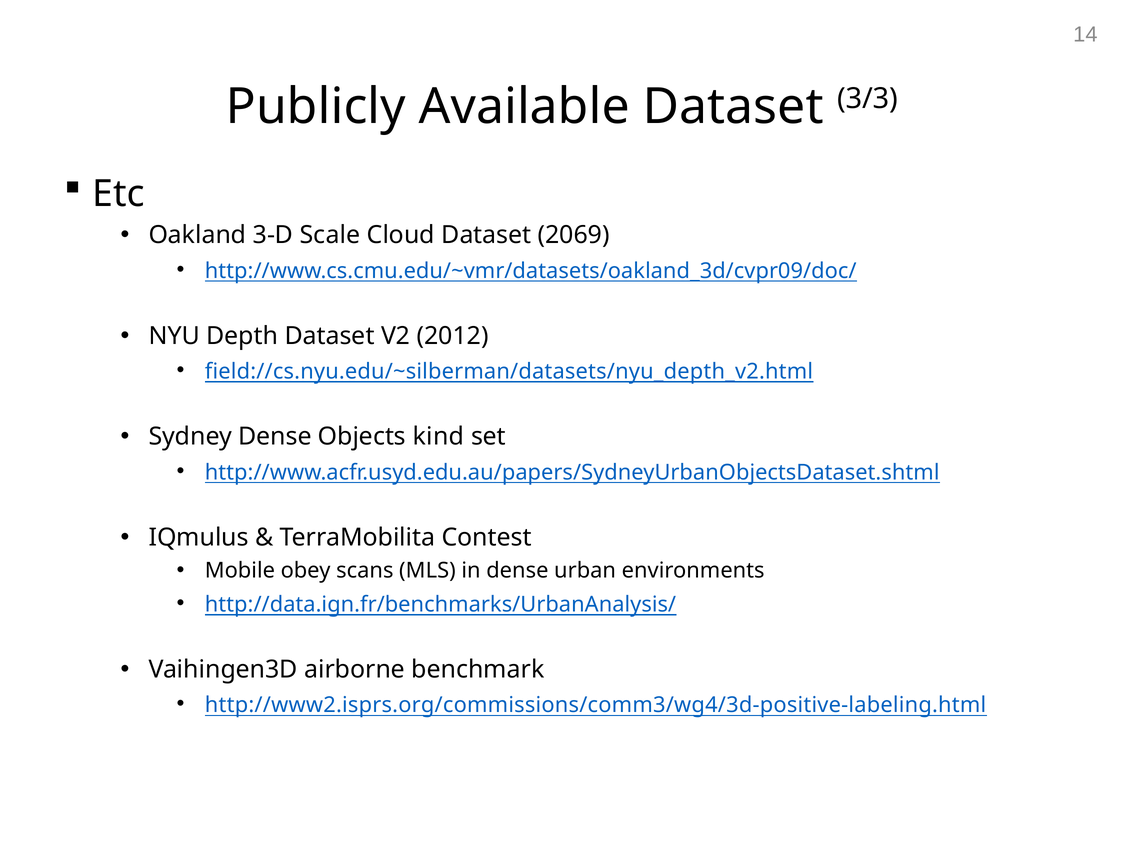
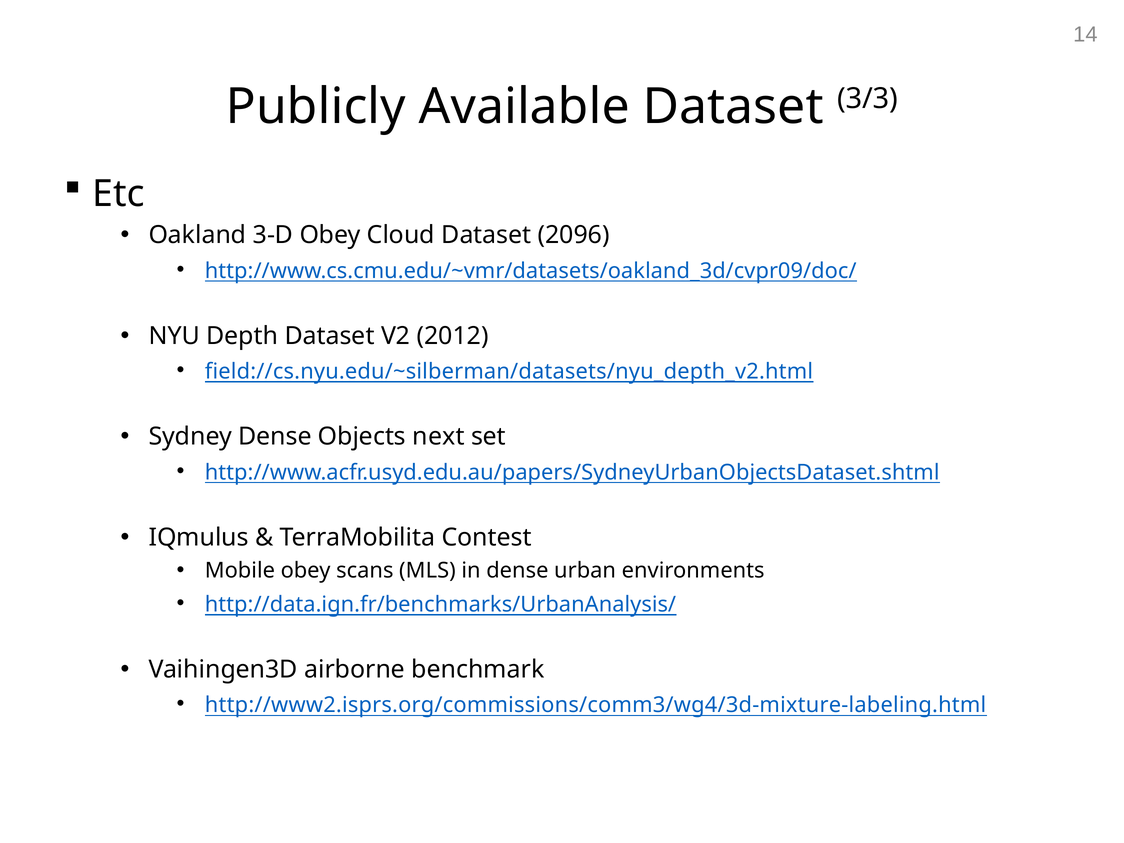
3-D Scale: Scale -> Obey
2069: 2069 -> 2096
kind: kind -> next
http://www2.isprs.org/commissions/comm3/wg4/3d-positive-labeling.html: http://www2.isprs.org/commissions/comm3/wg4/3d-positive-labeling.html -> http://www2.isprs.org/commissions/comm3/wg4/3d-mixture-labeling.html
